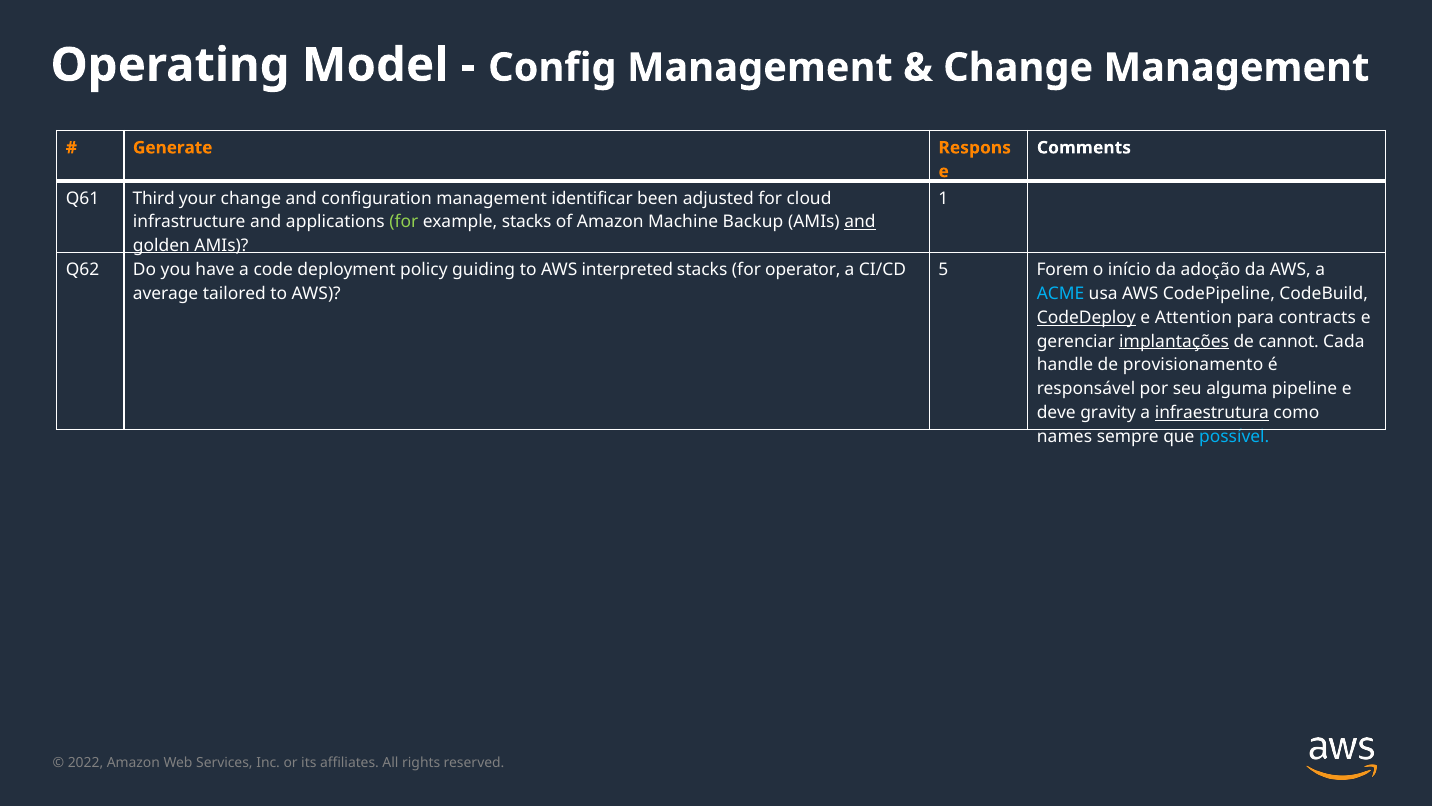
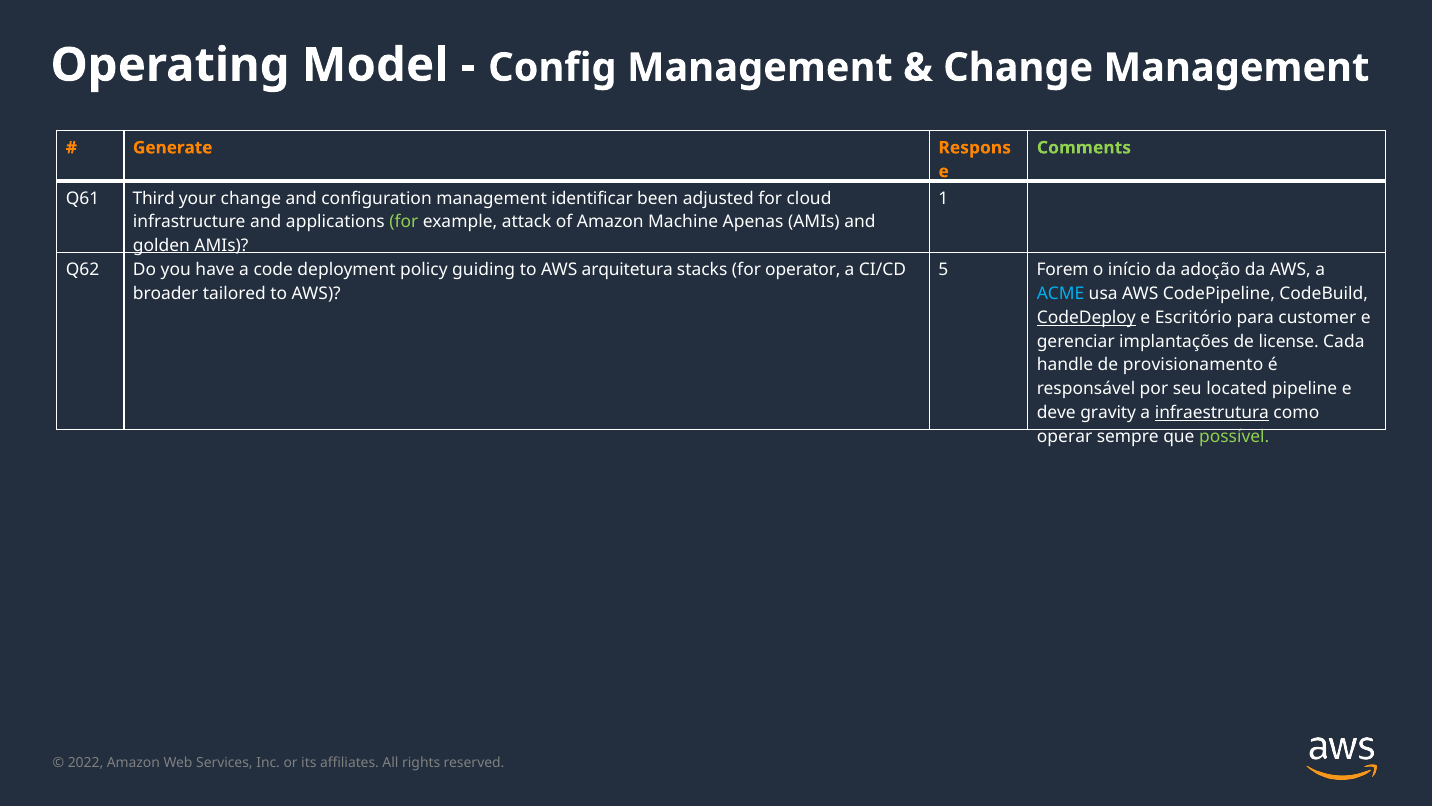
Comments colour: white -> light green
example stacks: stacks -> attack
Backup: Backup -> Apenas
and at (860, 222) underline: present -> none
interpreted: interpreted -> arquitetura
average: average -> broader
Attention: Attention -> Escritório
contracts: contracts -> customer
implantações underline: present -> none
cannot: cannot -> license
alguma: alguma -> located
names: names -> operar
possível colour: light blue -> light green
